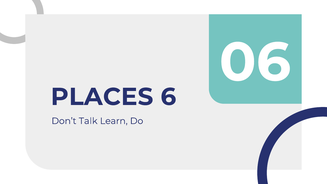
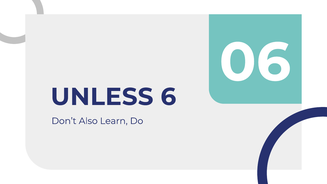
PLACES: PLACES -> UNLESS
Talk: Talk -> Also
